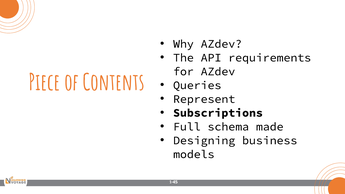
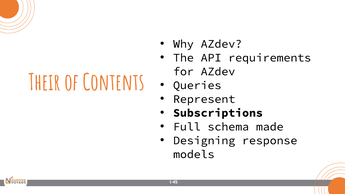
Piece: Piece -> Their
business: business -> response
